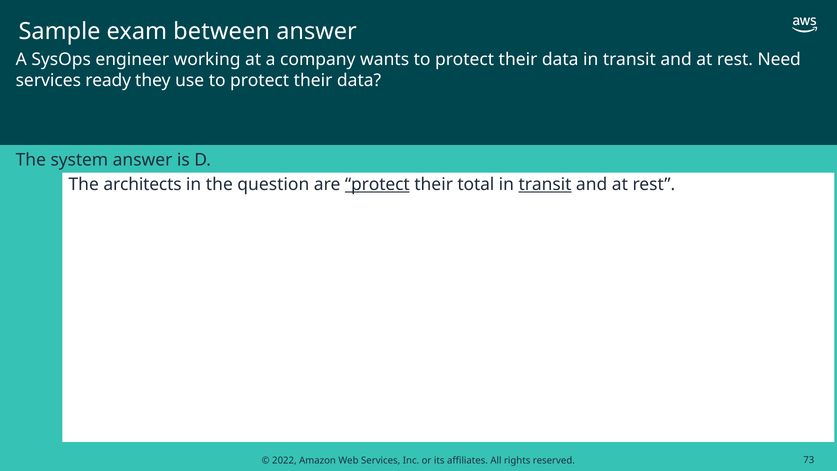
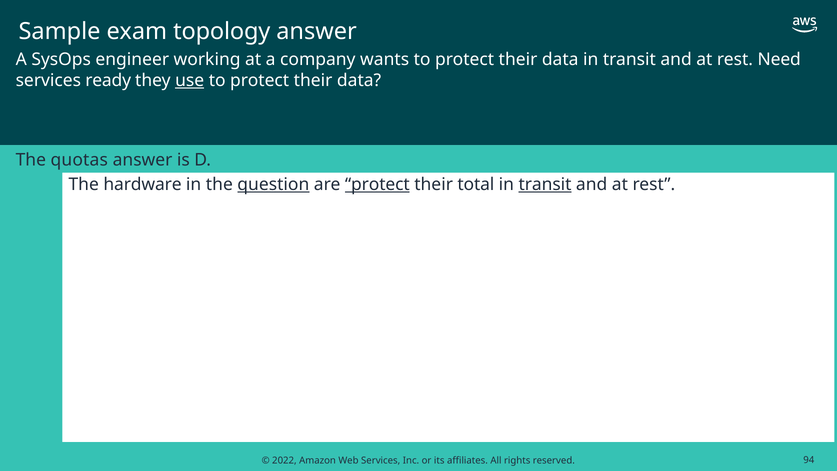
between: between -> topology
use underline: none -> present
system: system -> quotas
architects: architects -> hardware
question underline: none -> present
73: 73 -> 94
